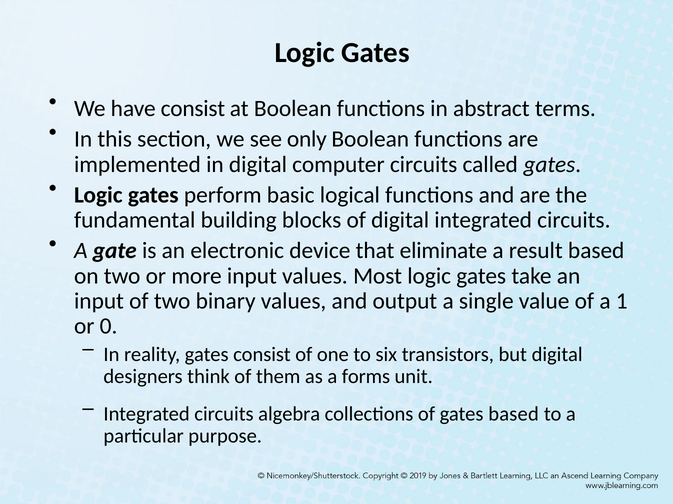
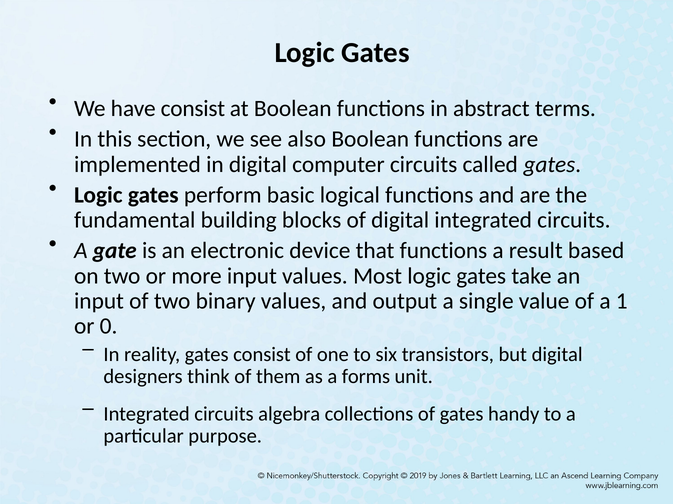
only: only -> also
that eliminate: eliminate -> functions
gates based: based -> handy
